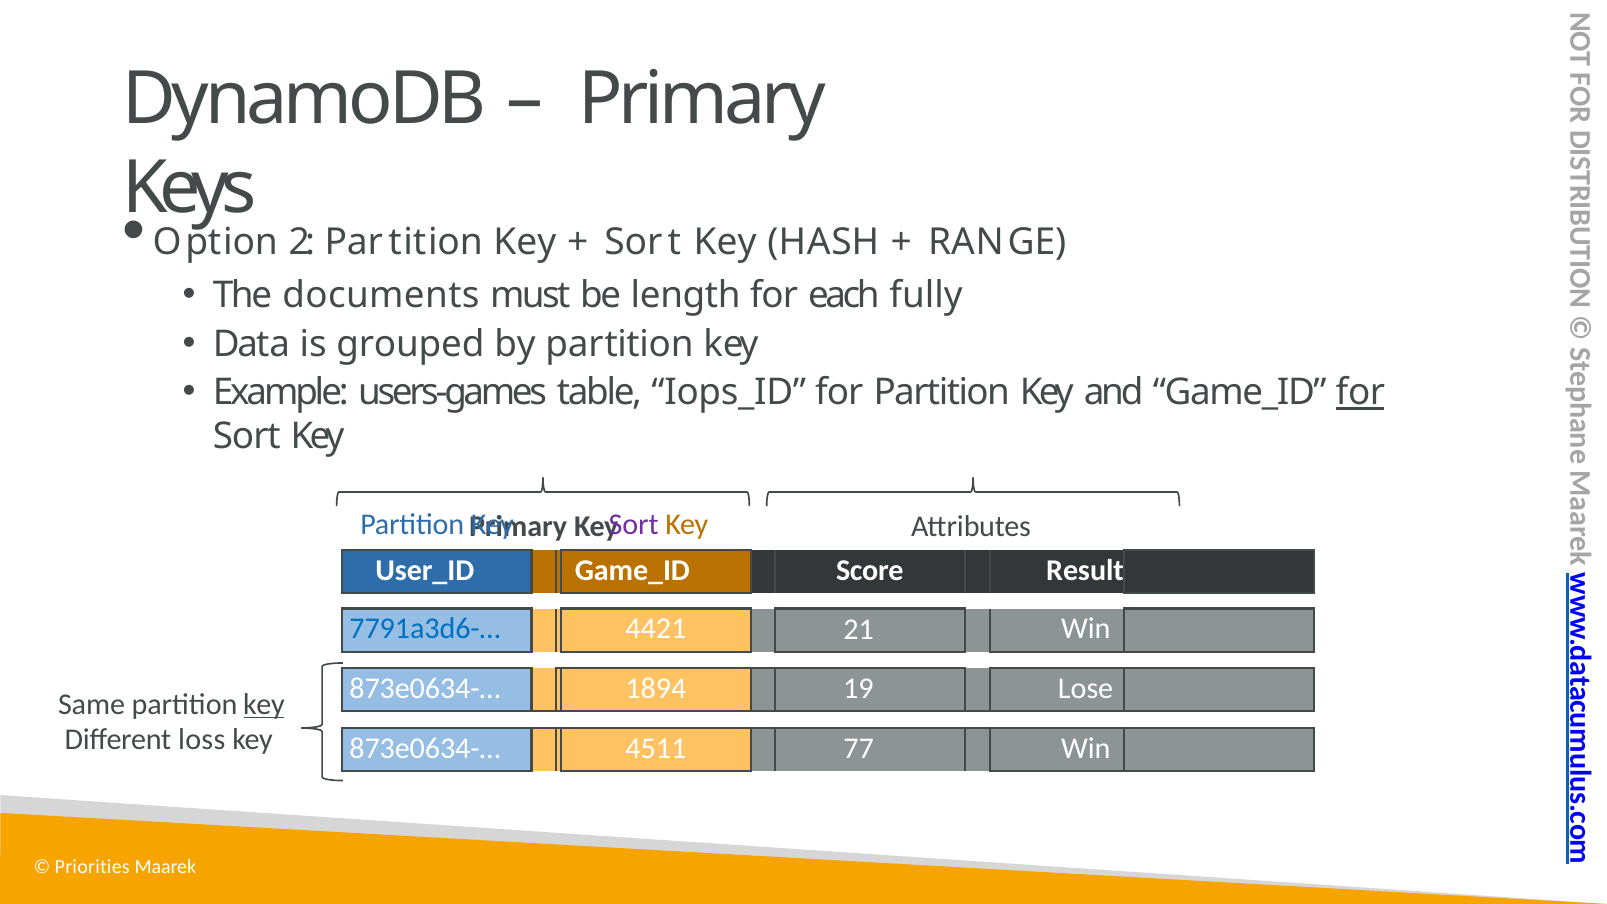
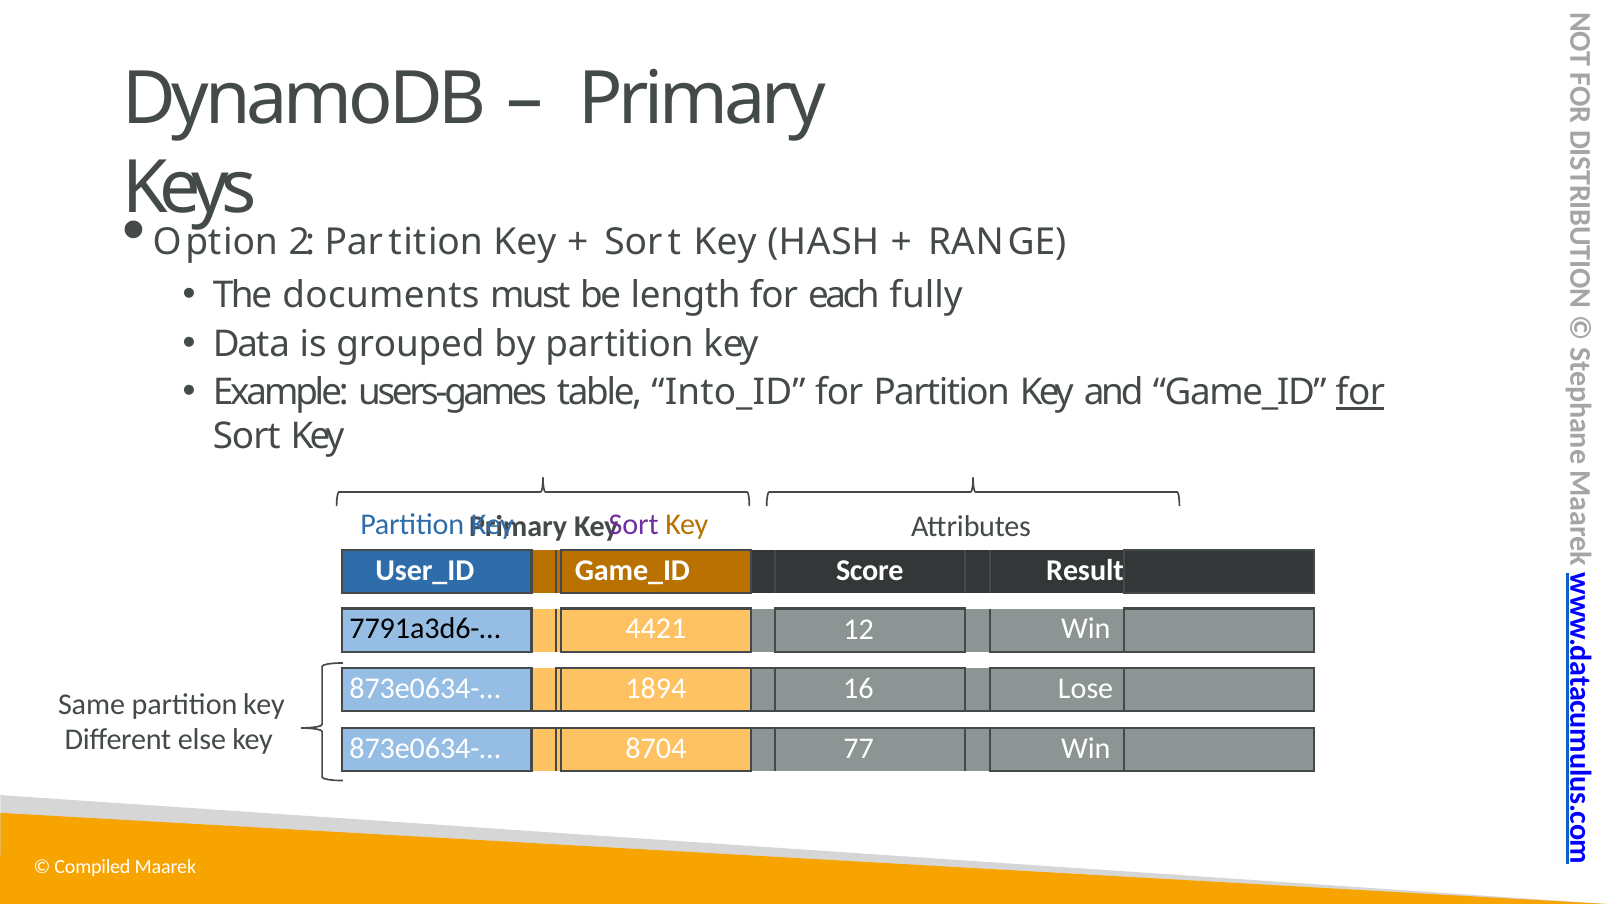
Iops_ID: Iops_ID -> Into_ID
7791a3d6-… colour: blue -> black
21: 21 -> 12
19: 19 -> 16
key at (264, 705) underline: present -> none
loss: loss -> else
4511: 4511 -> 8704
Priorities: Priorities -> Compiled
